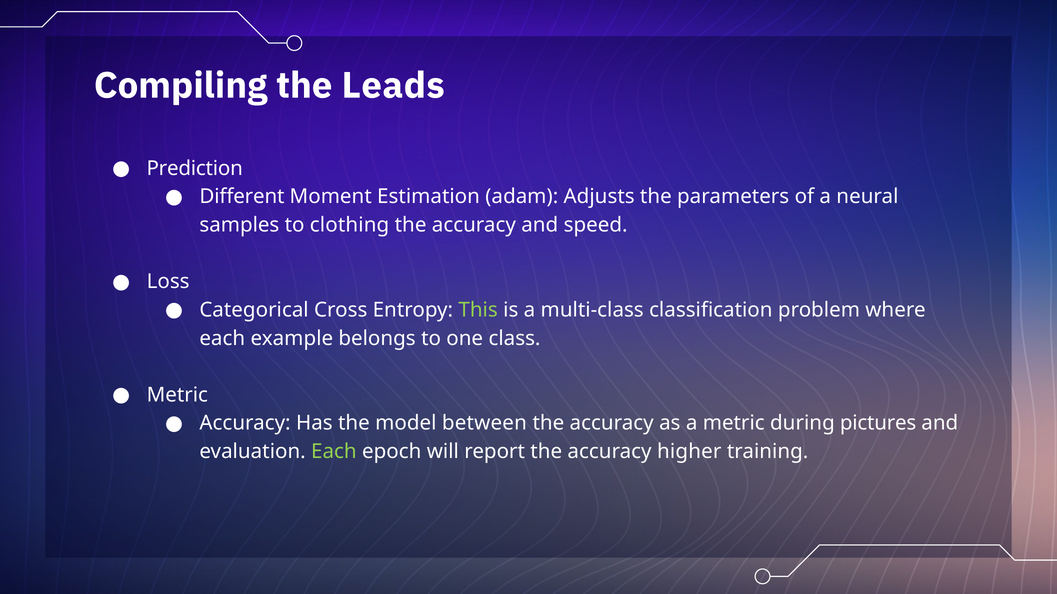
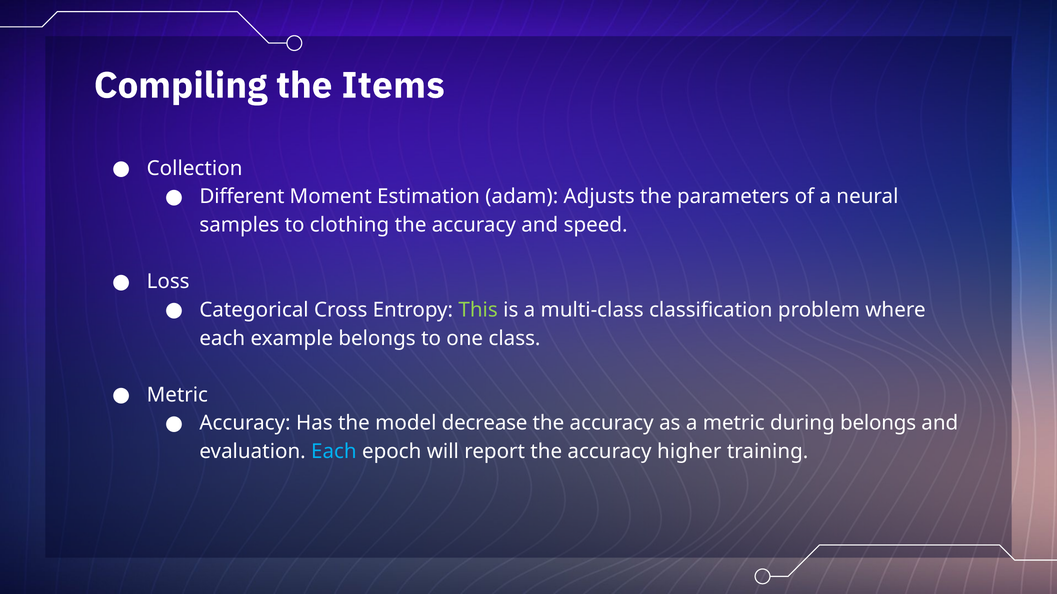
Leads: Leads -> Items
Prediction: Prediction -> Collection
between: between -> decrease
during pictures: pictures -> belongs
Each at (334, 452) colour: light green -> light blue
